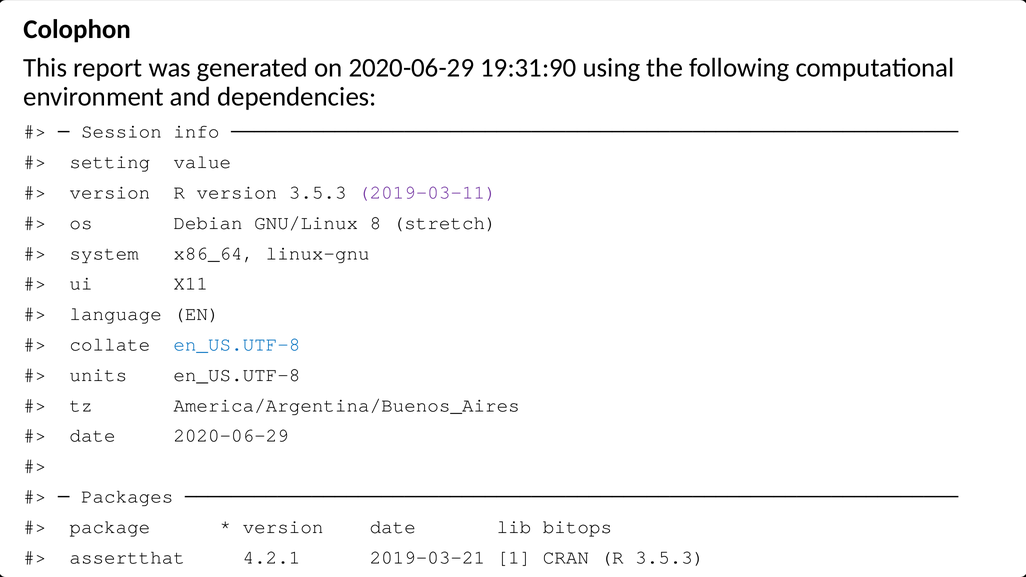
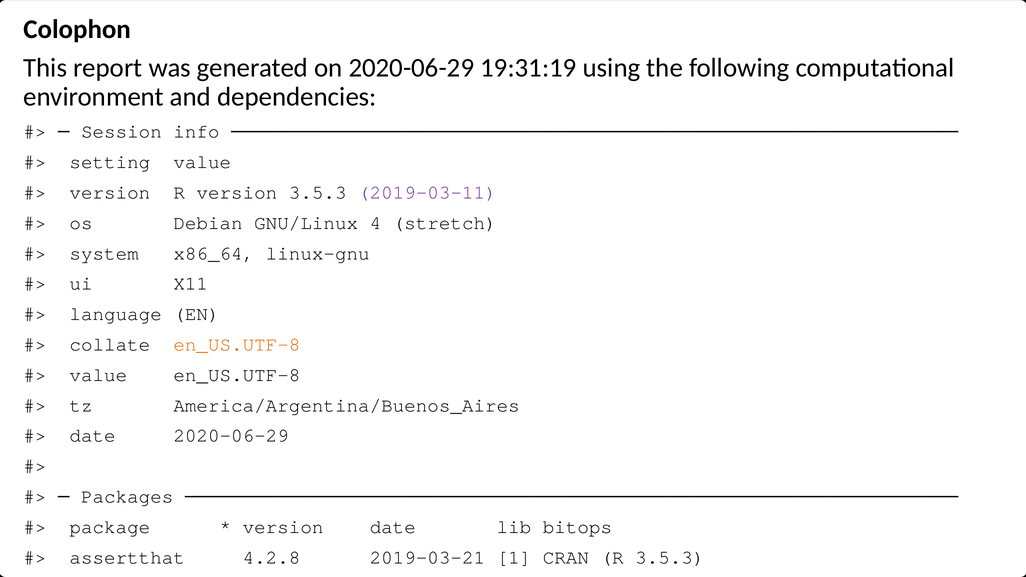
19:31:90: 19:31:90 -> 19:31:19
GNU/Linux 8: 8 -> 4
en_US.UTF-8 at (237, 345) colour: blue -> orange
units at (98, 375): units -> value
4.2.1: 4.2.1 -> 4.2.8
